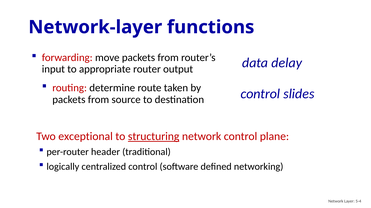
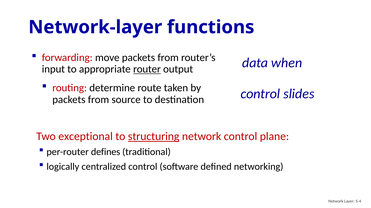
router underline: none -> present
delay: delay -> when
header: header -> defines
